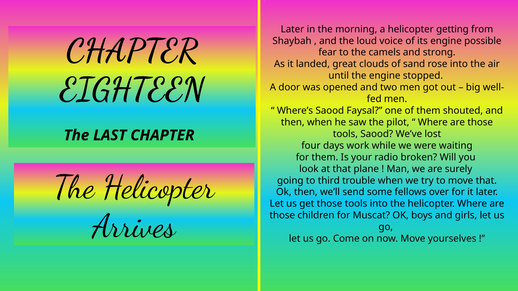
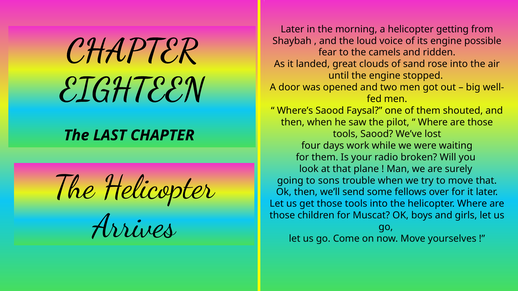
strong: strong -> ridden
third: third -> sons
